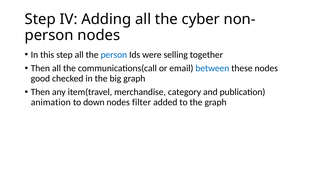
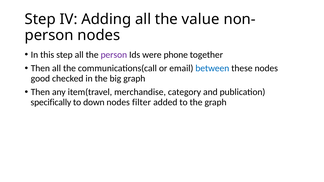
cyber: cyber -> value
person at (114, 55) colour: blue -> purple
selling: selling -> phone
animation: animation -> specifically
